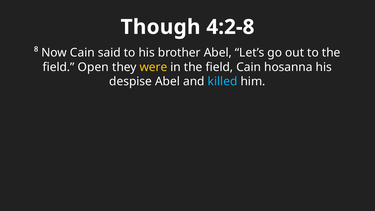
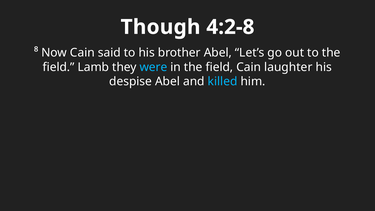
Open: Open -> Lamb
were colour: yellow -> light blue
hosanna: hosanna -> laughter
